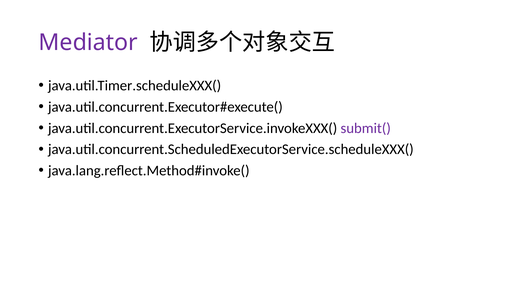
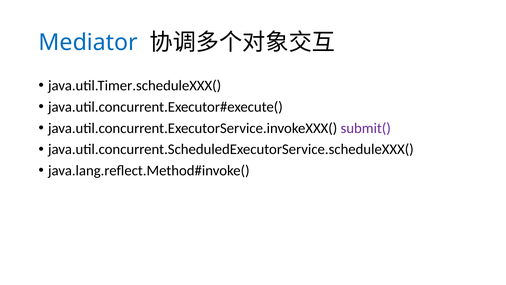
Mediator colour: purple -> blue
